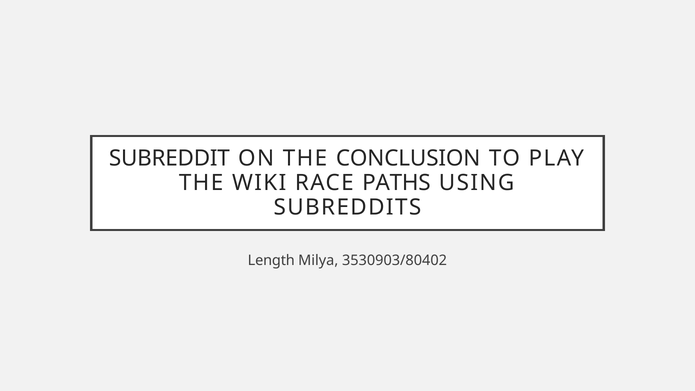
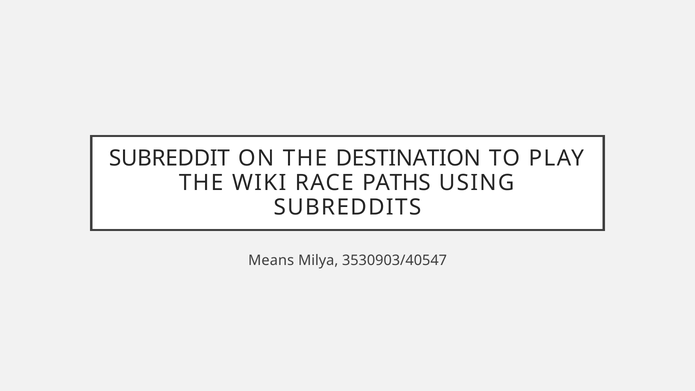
CONCLUSION: CONCLUSION -> DESTINATION
Length: Length -> Means
3530903/80402: 3530903/80402 -> 3530903/40547
